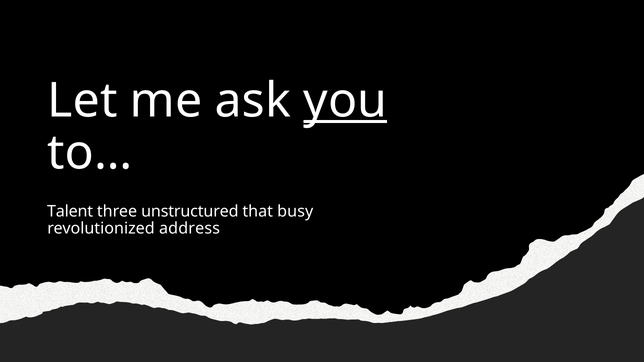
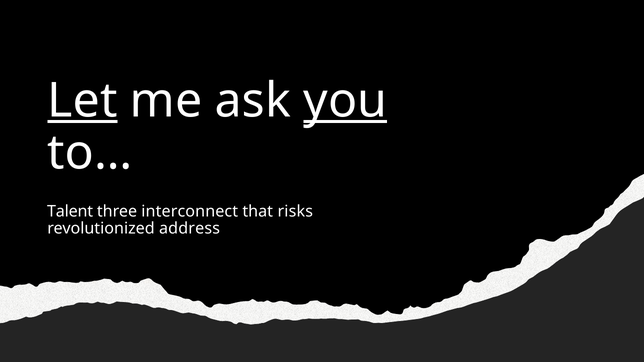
Let underline: none -> present
unstructured: unstructured -> interconnect
busy: busy -> risks
